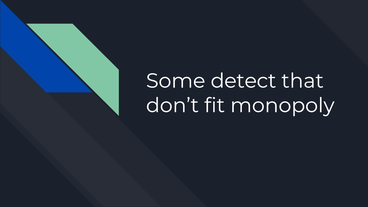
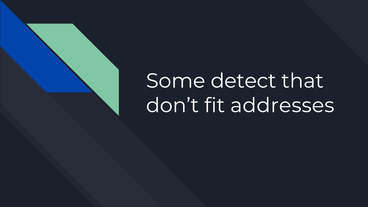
monopoly: monopoly -> addresses
